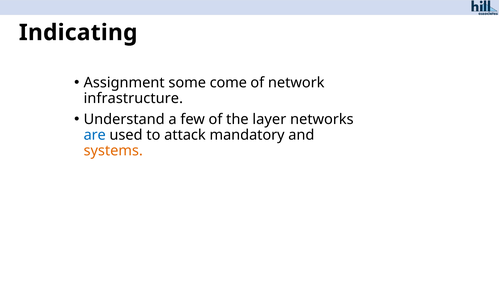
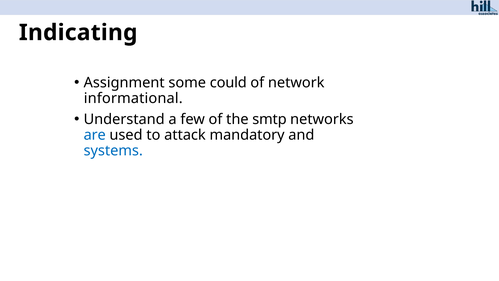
come: come -> could
infrastructure: infrastructure -> informational
layer: layer -> smtp
systems colour: orange -> blue
